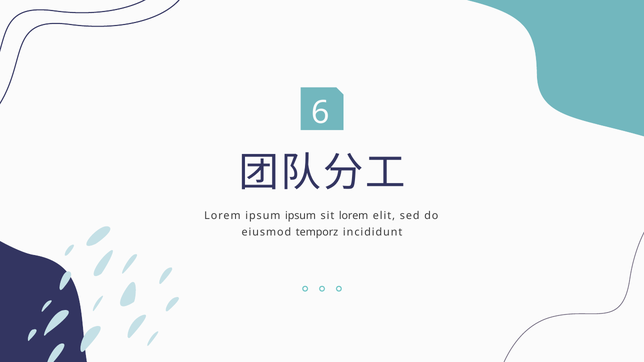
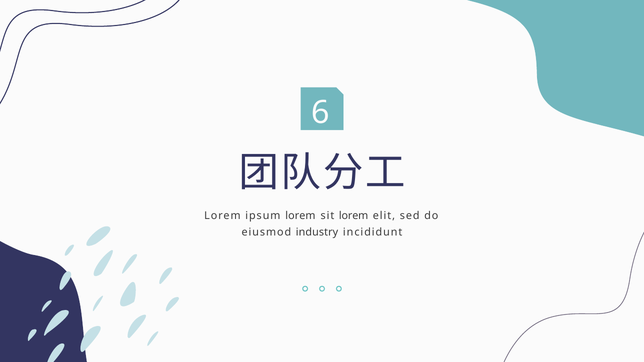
ipsum ipsum: ipsum -> lorem
temporz: temporz -> industry
